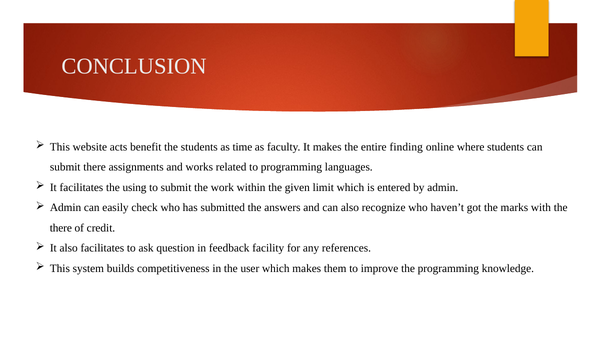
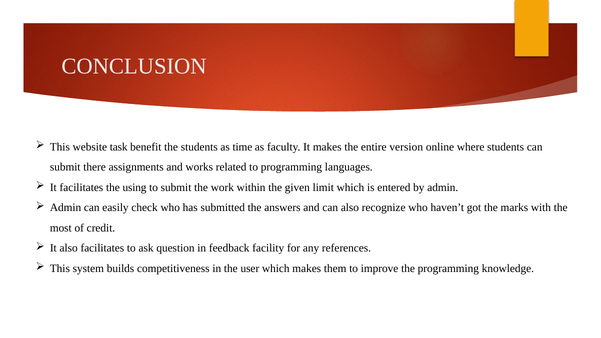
acts: acts -> task
finding: finding -> version
there at (61, 228): there -> most
